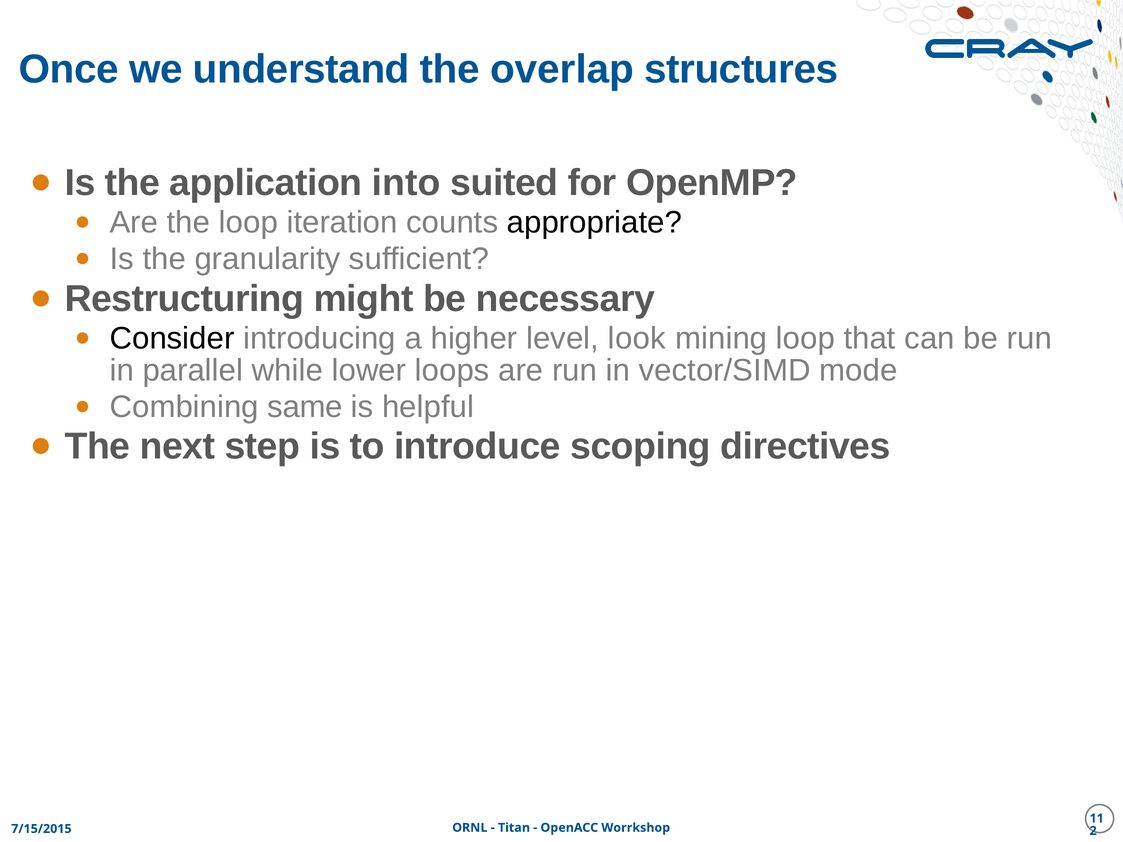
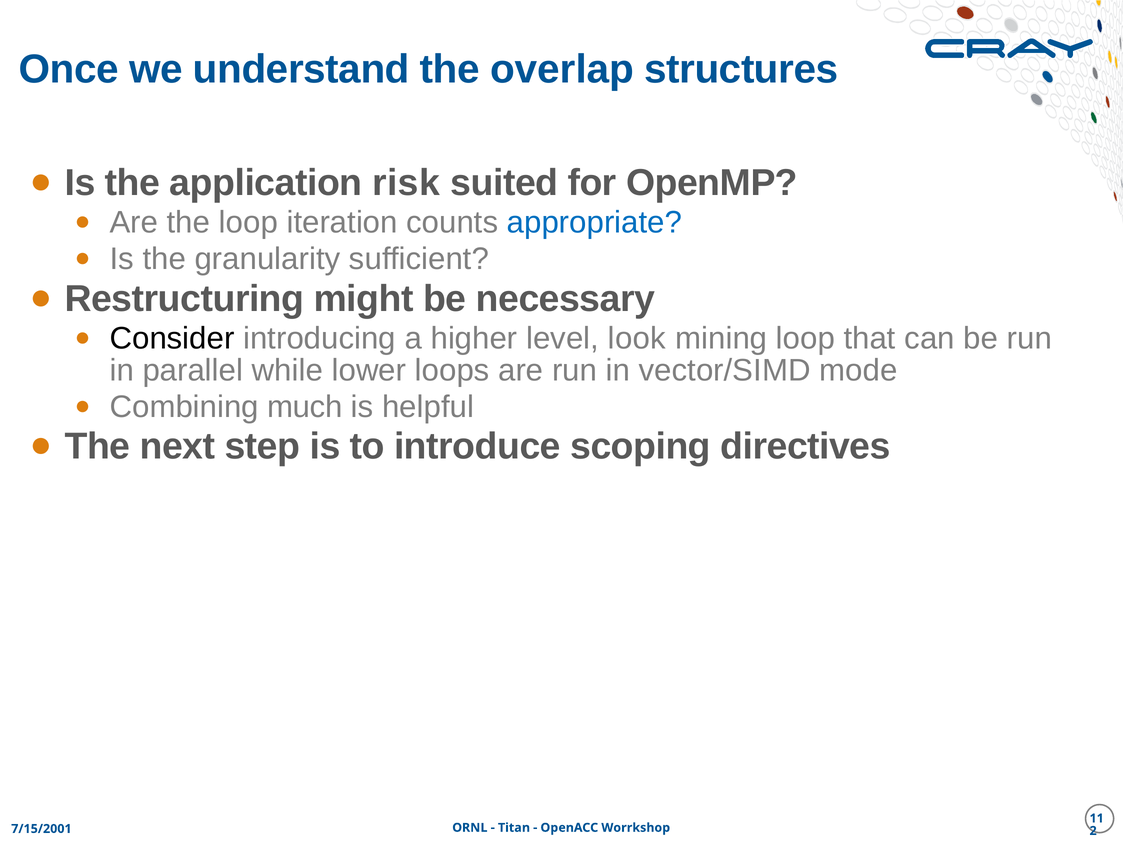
into: into -> risk
appropriate colour: black -> blue
same: same -> much
7/15/2015: 7/15/2015 -> 7/15/2001
